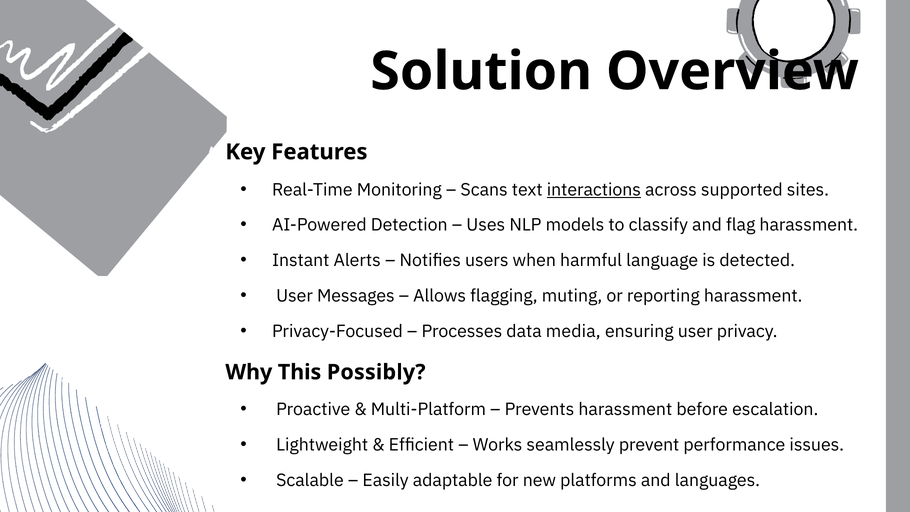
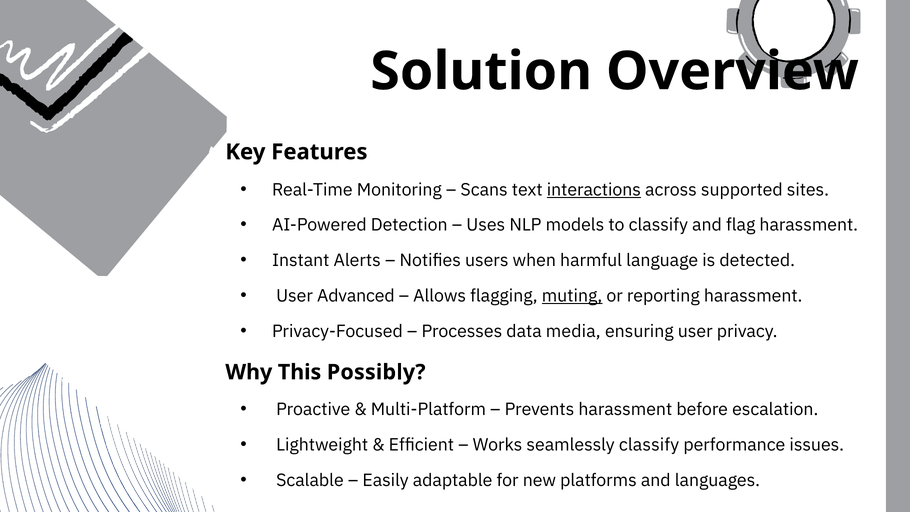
Messages: Messages -> Advanced
muting underline: none -> present
seamlessly prevent: prevent -> classify
